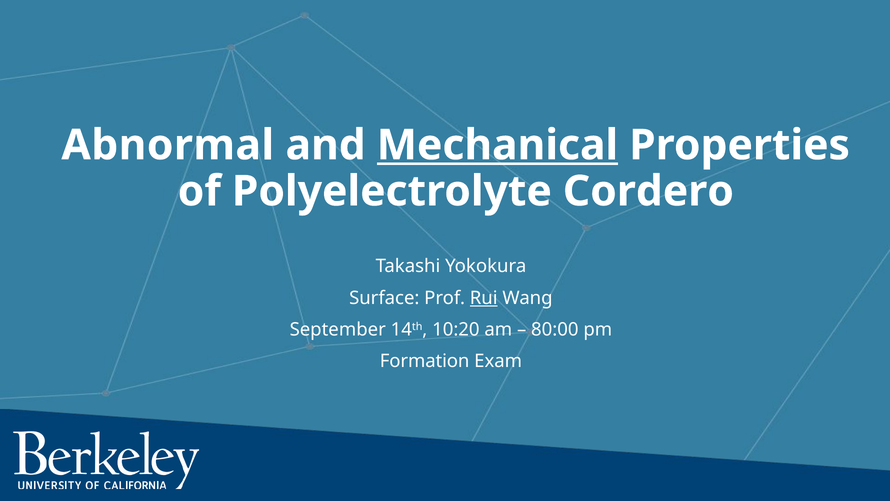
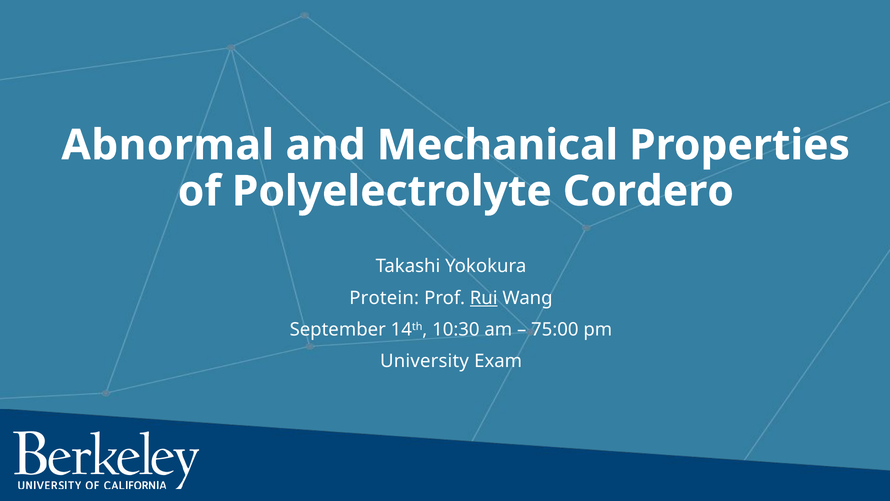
Mechanical underline: present -> none
Surface: Surface -> Protein
10:20: 10:20 -> 10:30
80:00: 80:00 -> 75:00
Formation: Formation -> University
